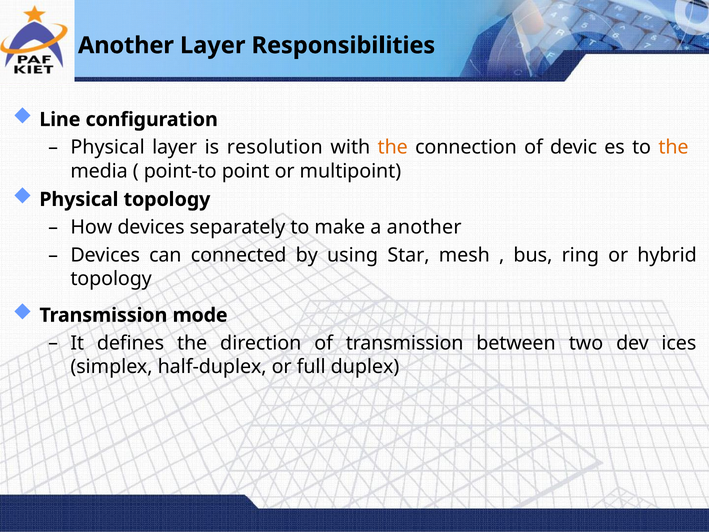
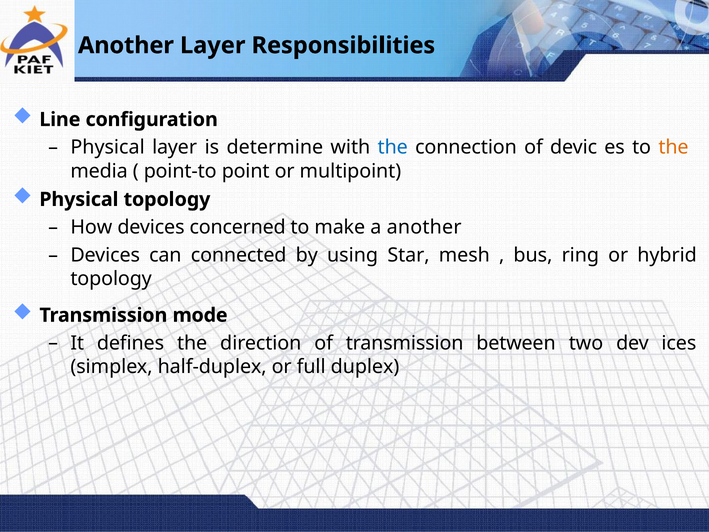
resolution: resolution -> determine
the at (393, 147) colour: orange -> blue
separately: separately -> concerned
